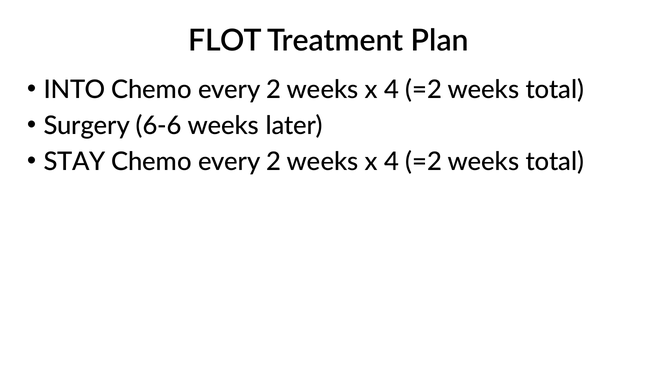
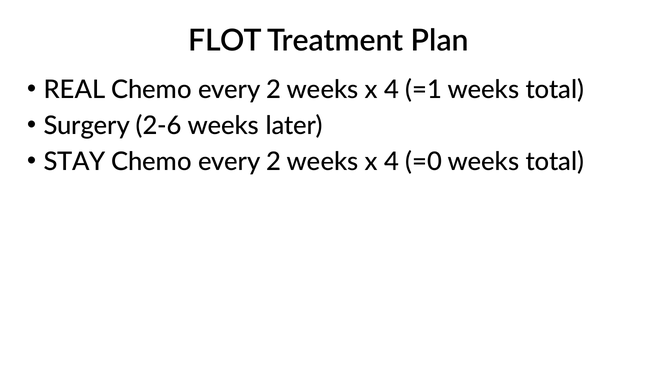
INTO: INTO -> REAL
=2 at (424, 90): =2 -> =1
6-6: 6-6 -> 2-6
=2 at (424, 162): =2 -> =0
